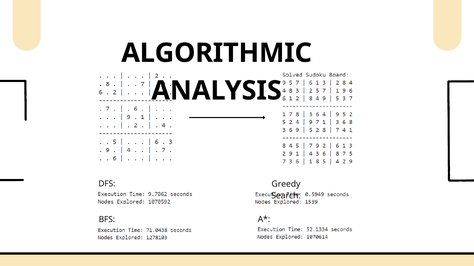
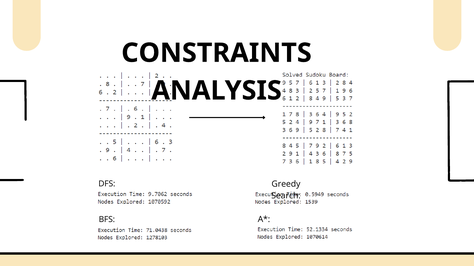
ALGORITHMIC: ALGORITHMIC -> CONSTRAINTS
